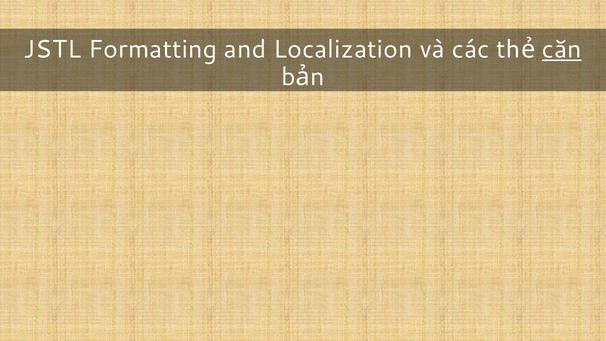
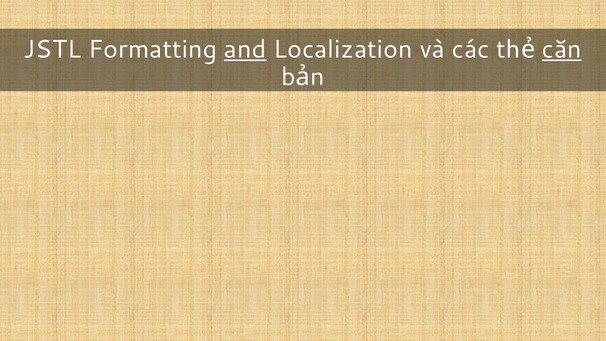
and underline: none -> present
